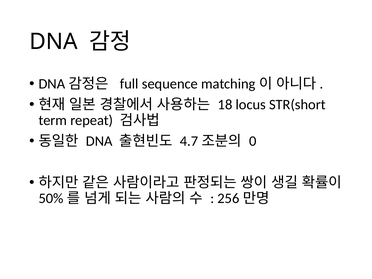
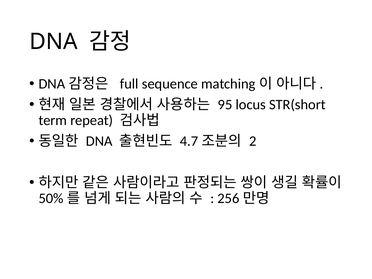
18: 18 -> 95
0: 0 -> 2
